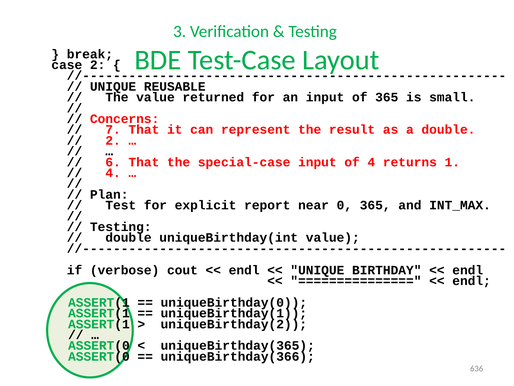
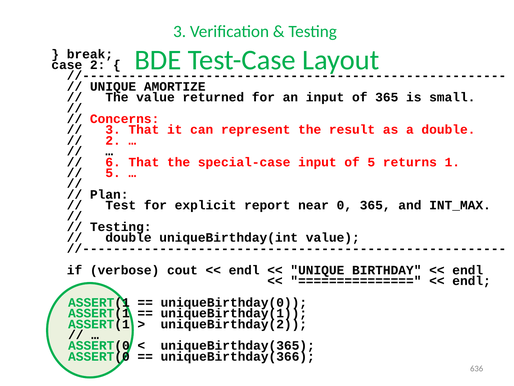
REUSABLE: REUSABLE -> AMORTIZE
7 at (113, 130): 7 -> 3
of 4: 4 -> 5
4 at (113, 173): 4 -> 5
